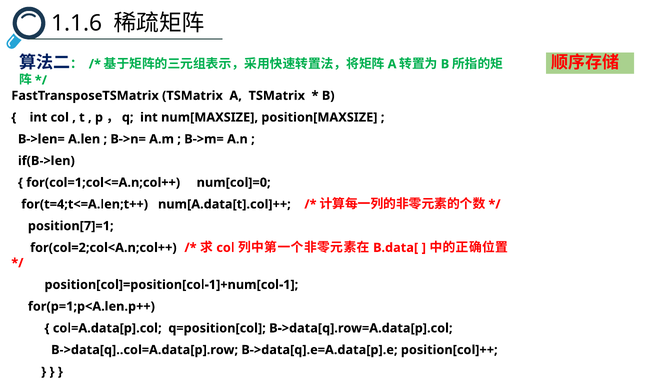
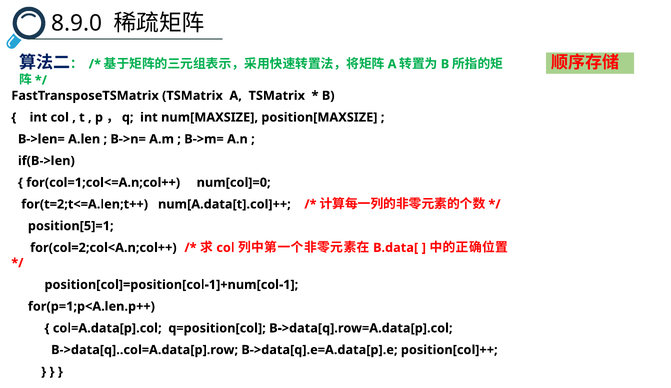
1.1.6: 1.1.6 -> 8.9.0
for(t=4;t<=A.len;t++: for(t=4;t<=A.len;t++ -> for(t=2;t<=A.len;t++
position[7]=1: position[7]=1 -> position[5]=1
